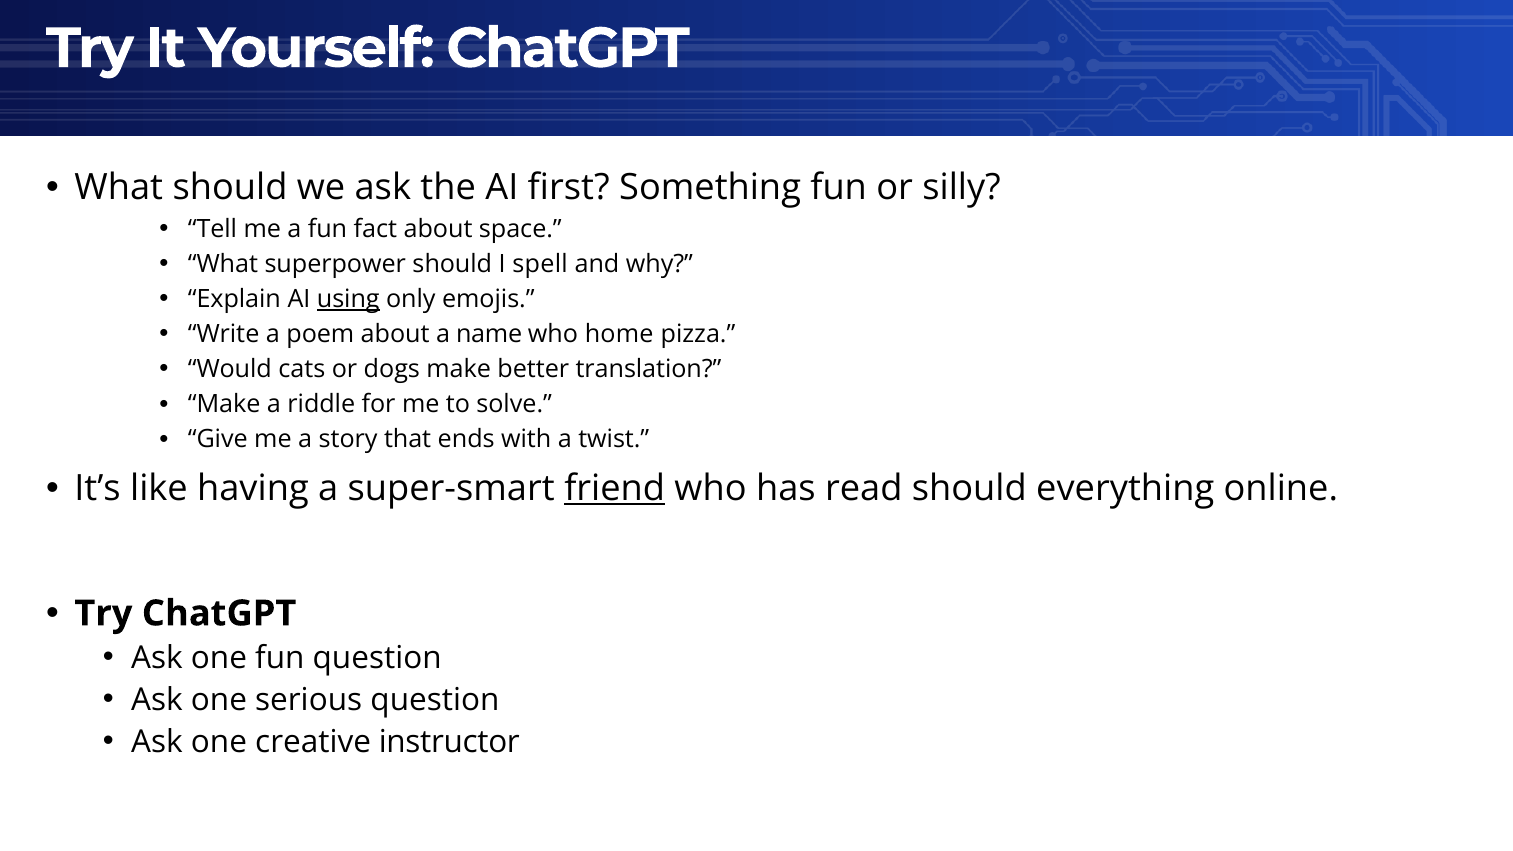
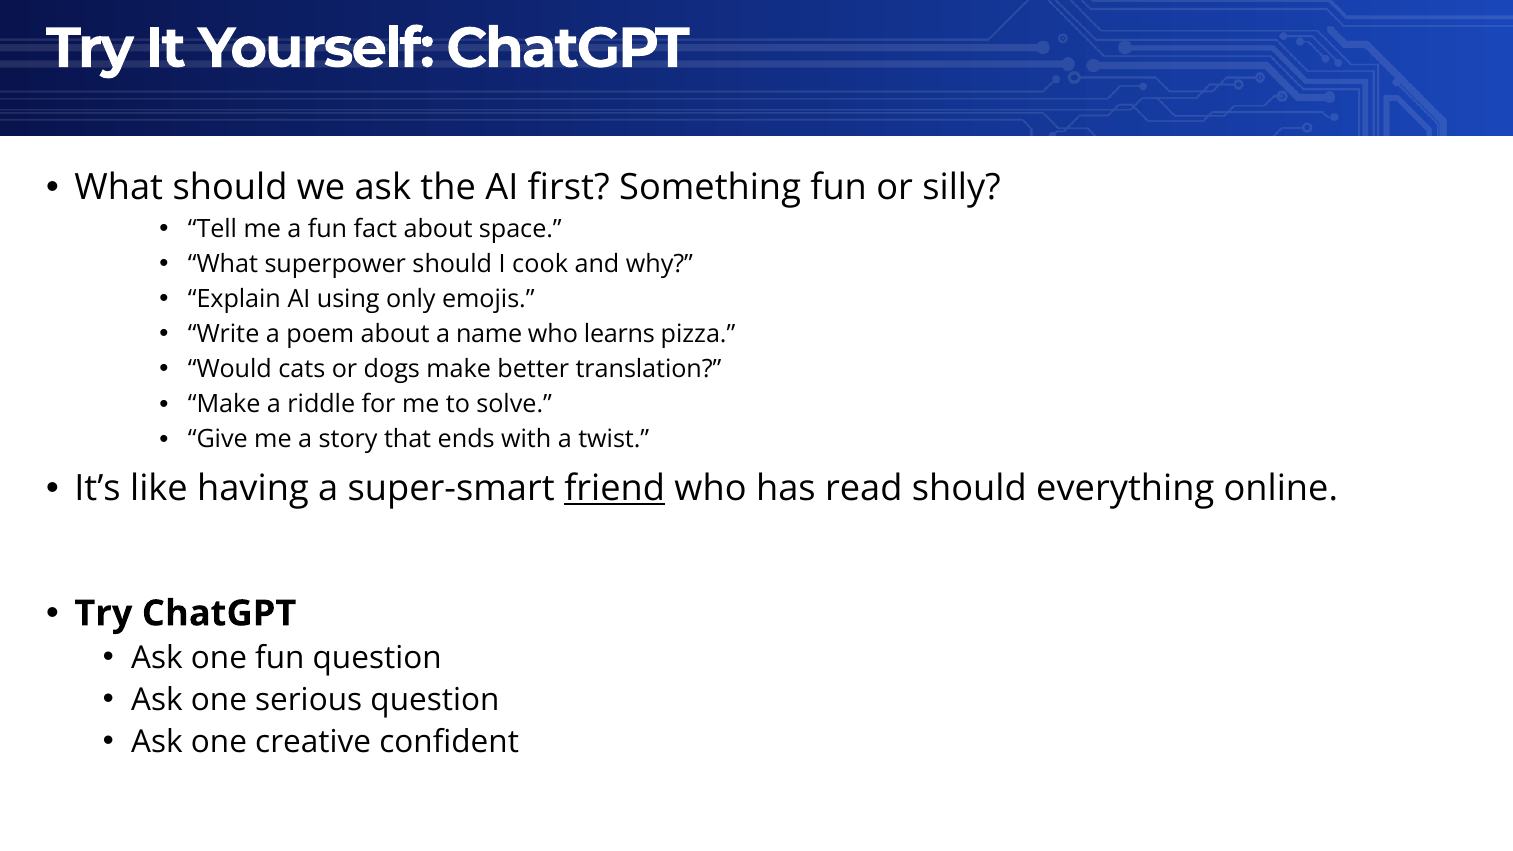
spell: spell -> cook
using underline: present -> none
home: home -> learns
instructor: instructor -> confident
